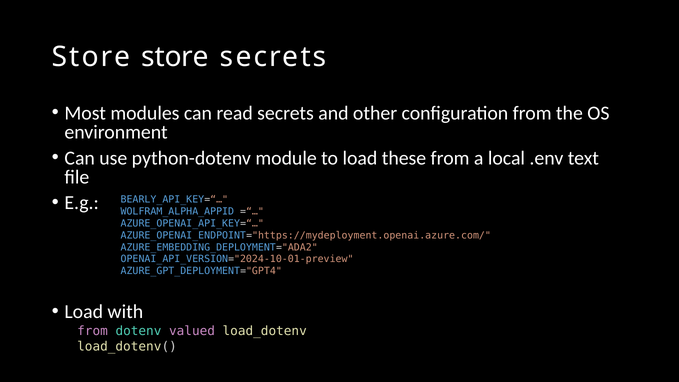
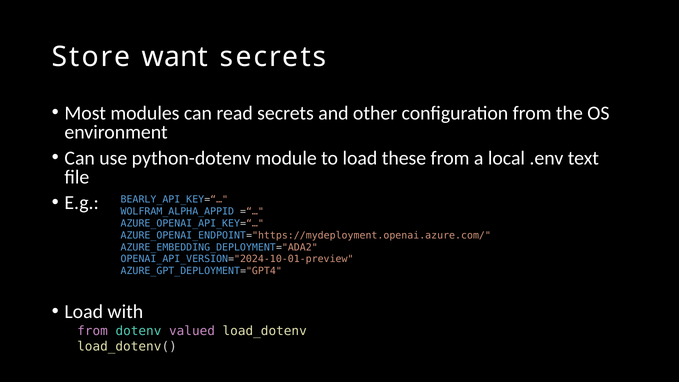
Store store: store -> want
